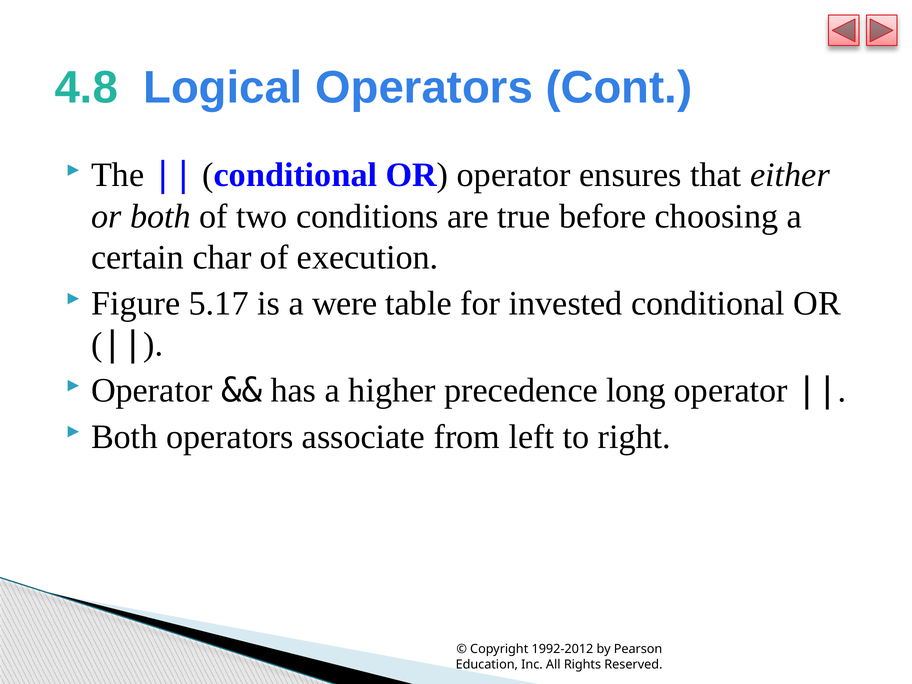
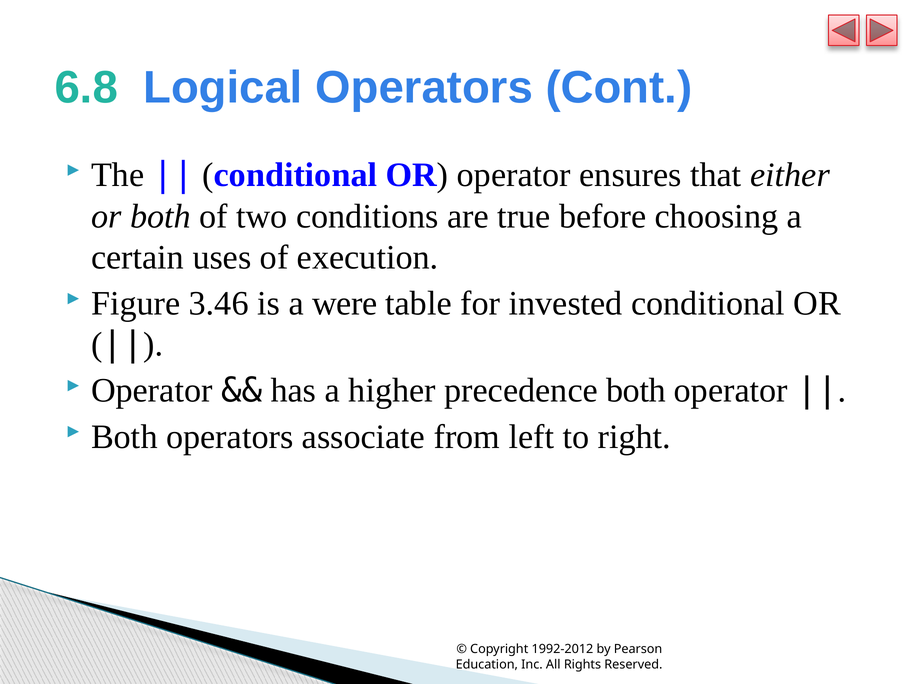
4.8: 4.8 -> 6.8
char: char -> uses
5.17: 5.17 -> 3.46
precedence long: long -> both
